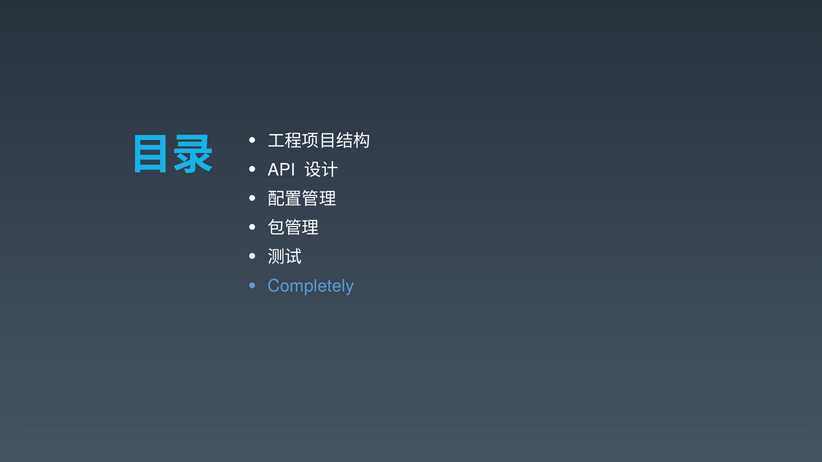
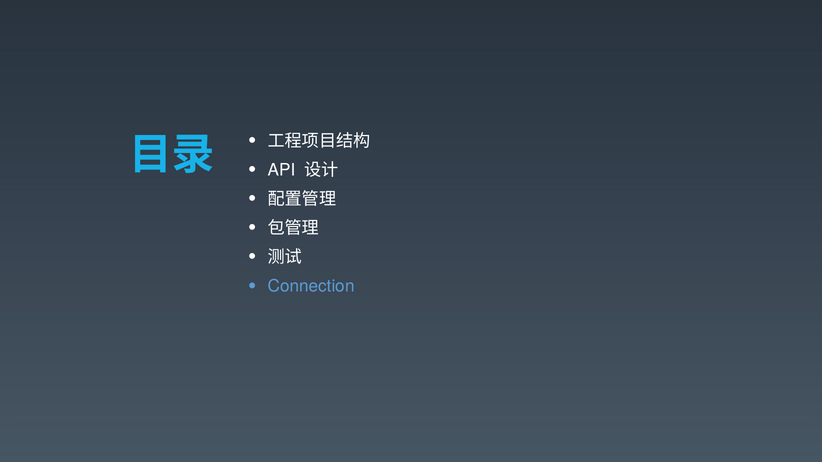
Completely: Completely -> Connection
